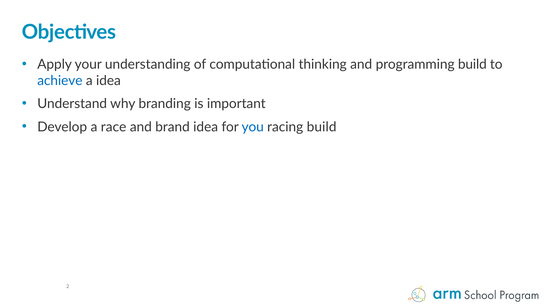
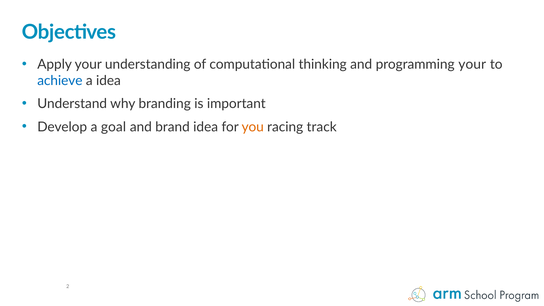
programming build: build -> your
race: race -> goal
you colour: blue -> orange
racing build: build -> track
